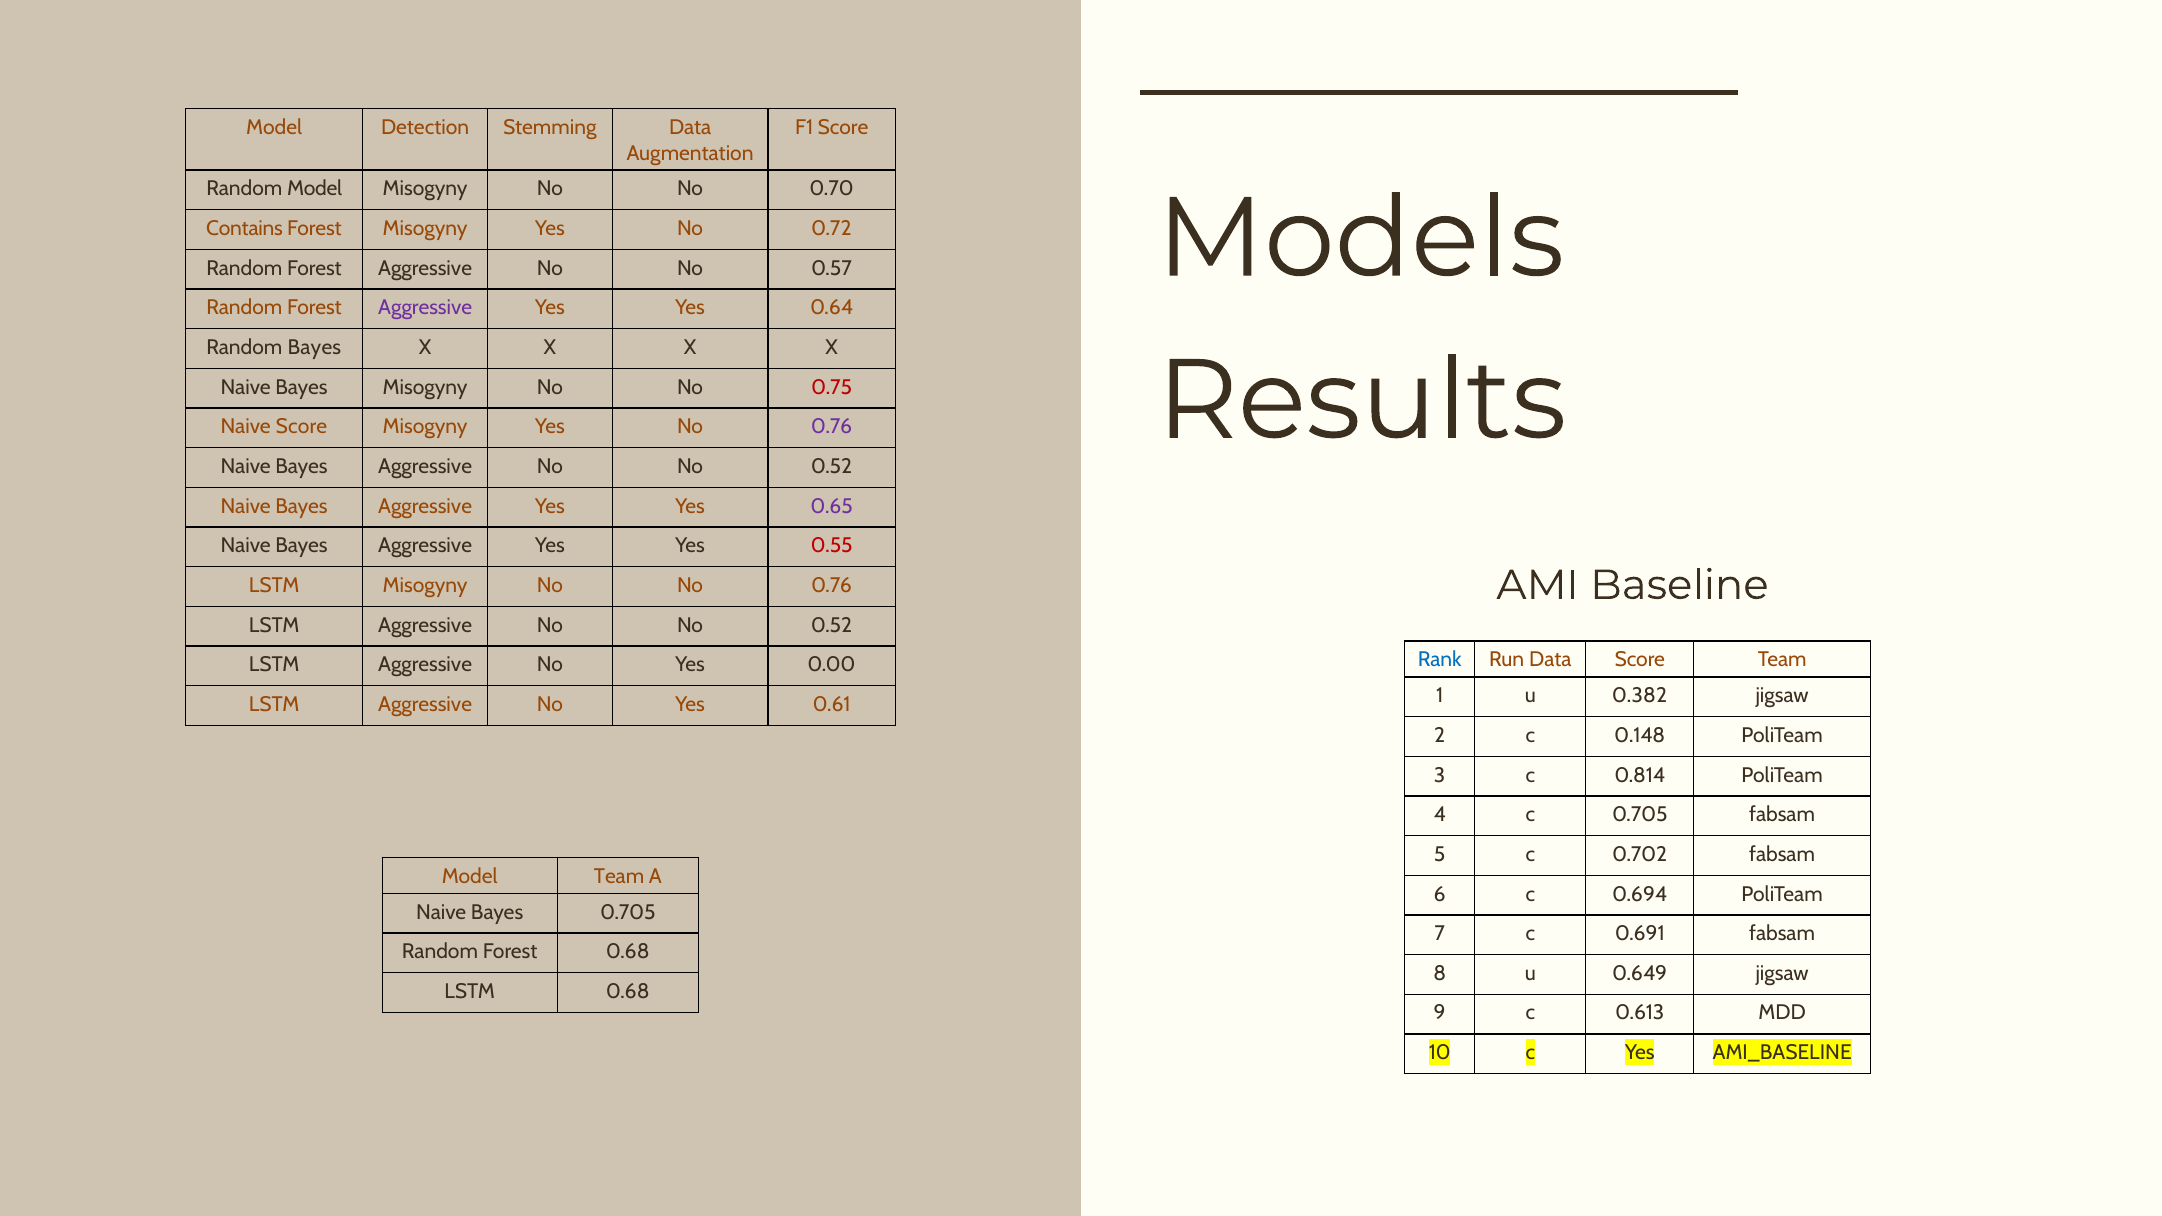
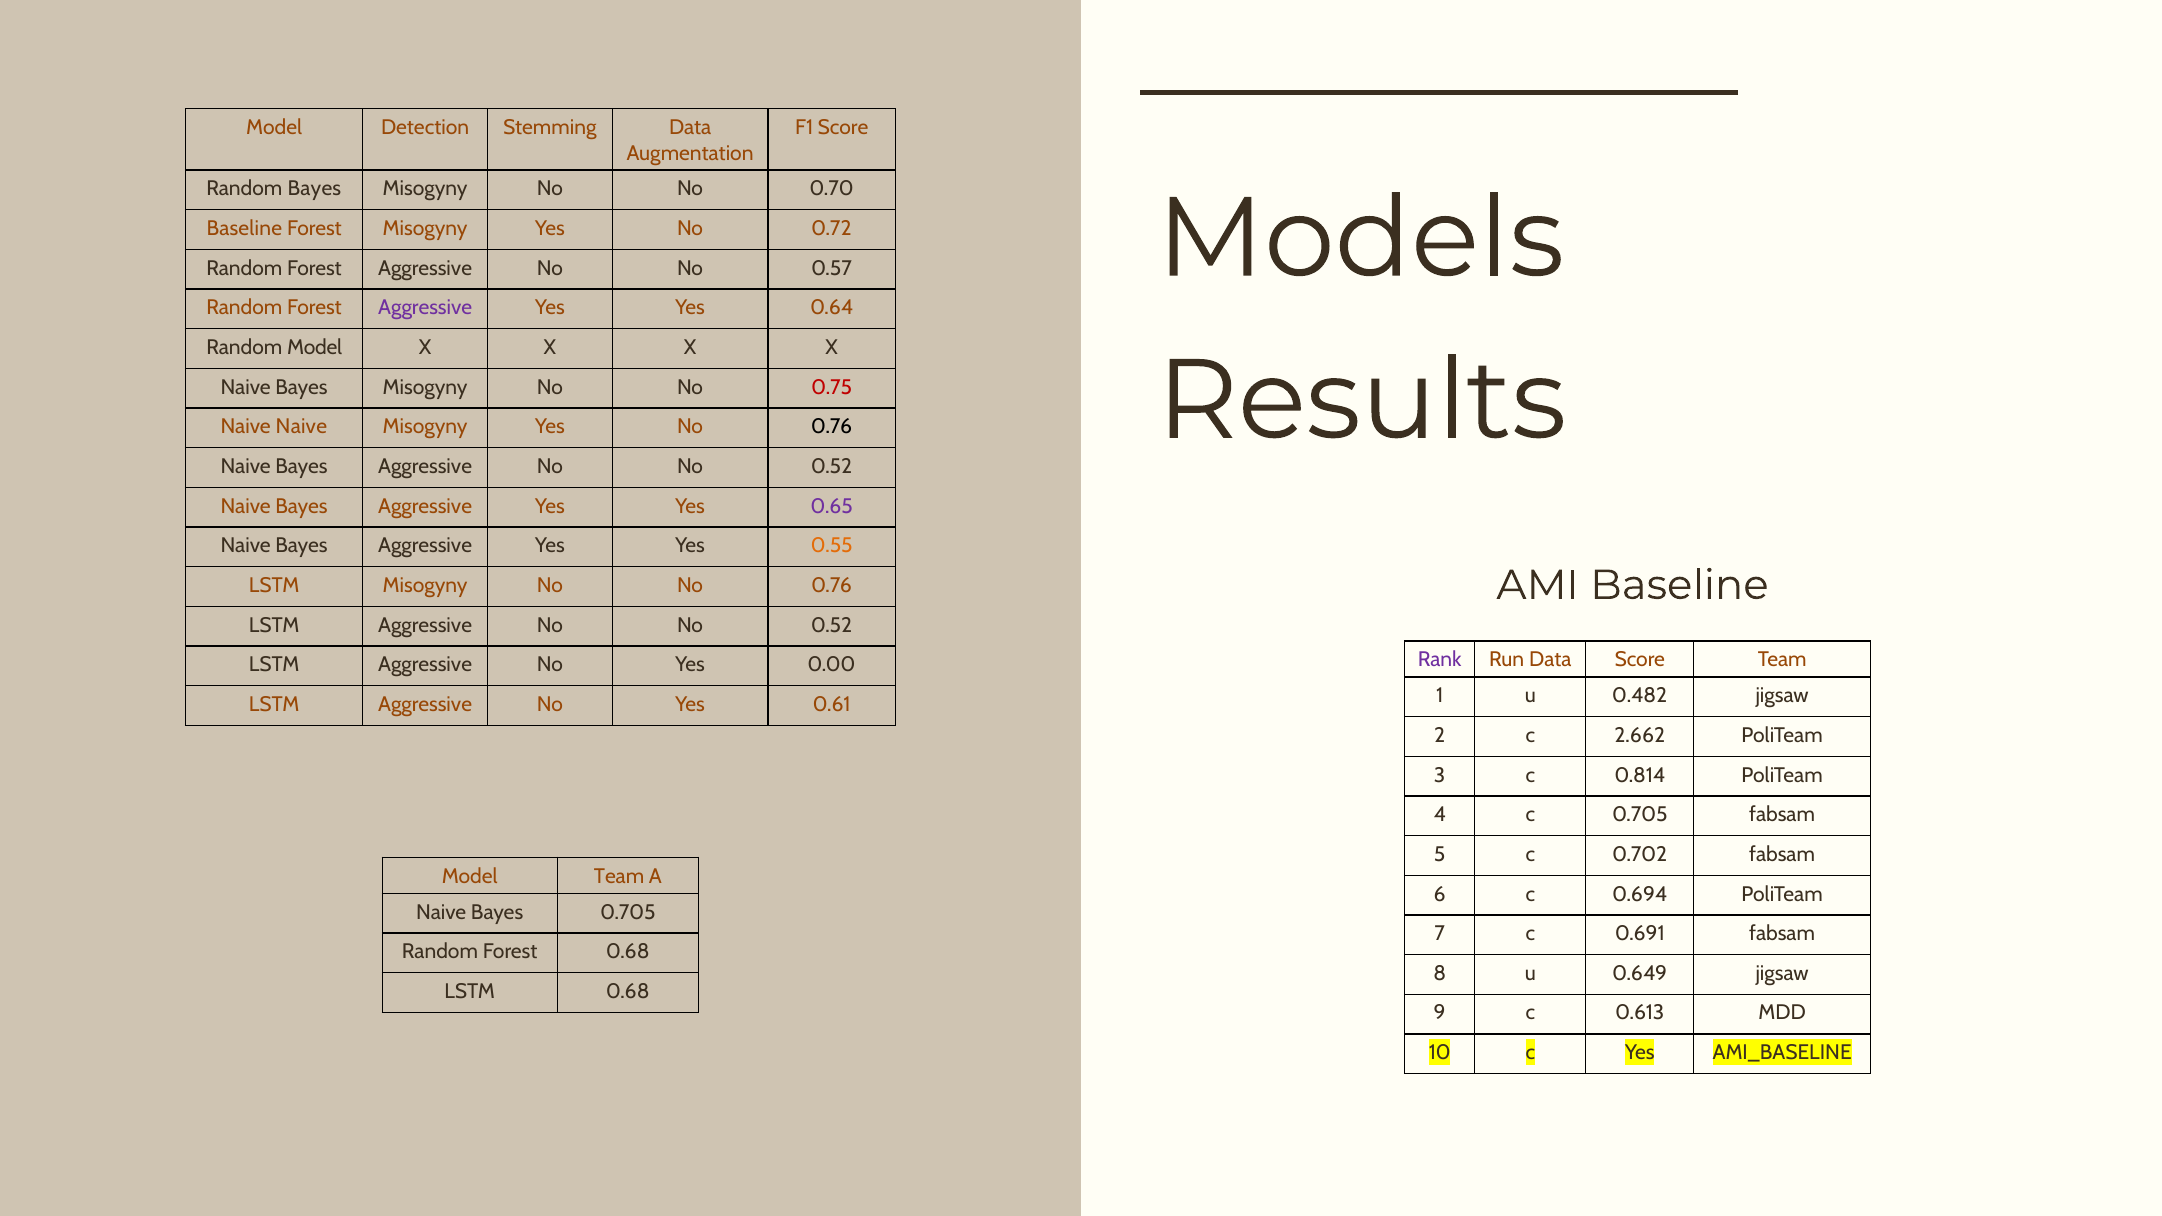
Random Model: Model -> Bayes
Contains at (244, 229): Contains -> Baseline
Random Bayes: Bayes -> Model
Naive Score: Score -> Naive
0.76 at (832, 427) colour: purple -> black
0.55 colour: red -> orange
Rank colour: blue -> purple
0.382: 0.382 -> 0.482
0.148: 0.148 -> 2.662
